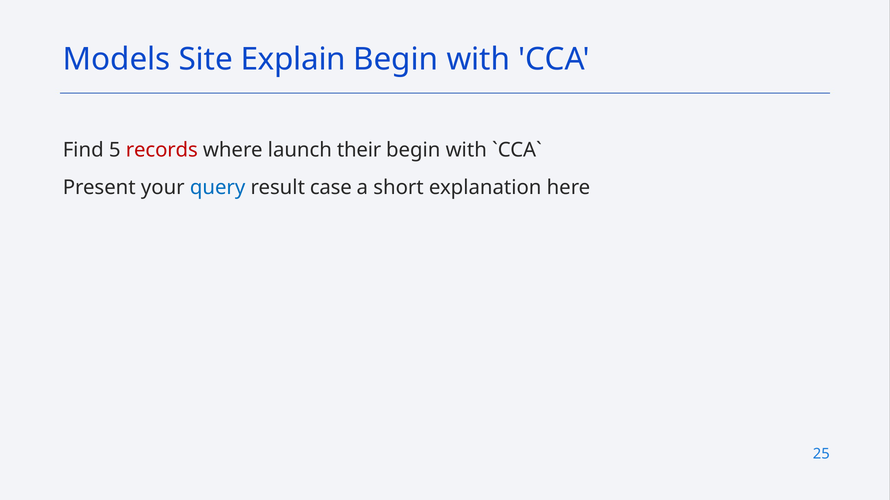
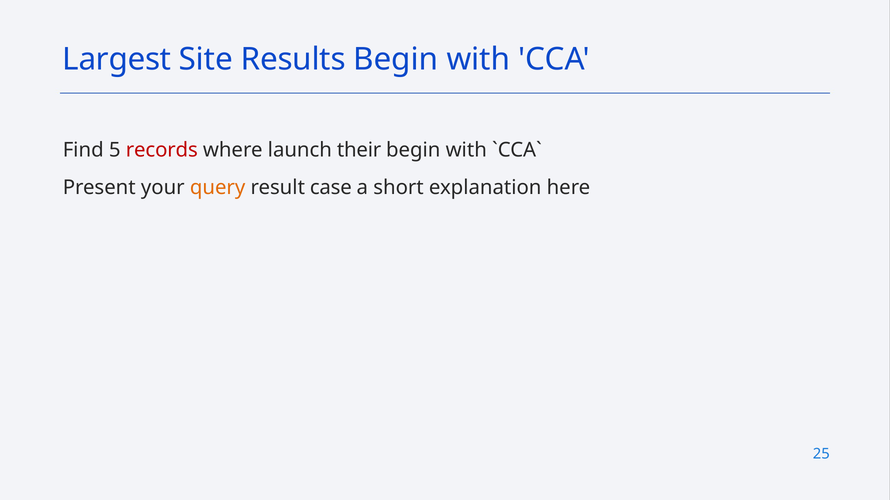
Models: Models -> Largest
Explain: Explain -> Results
query colour: blue -> orange
